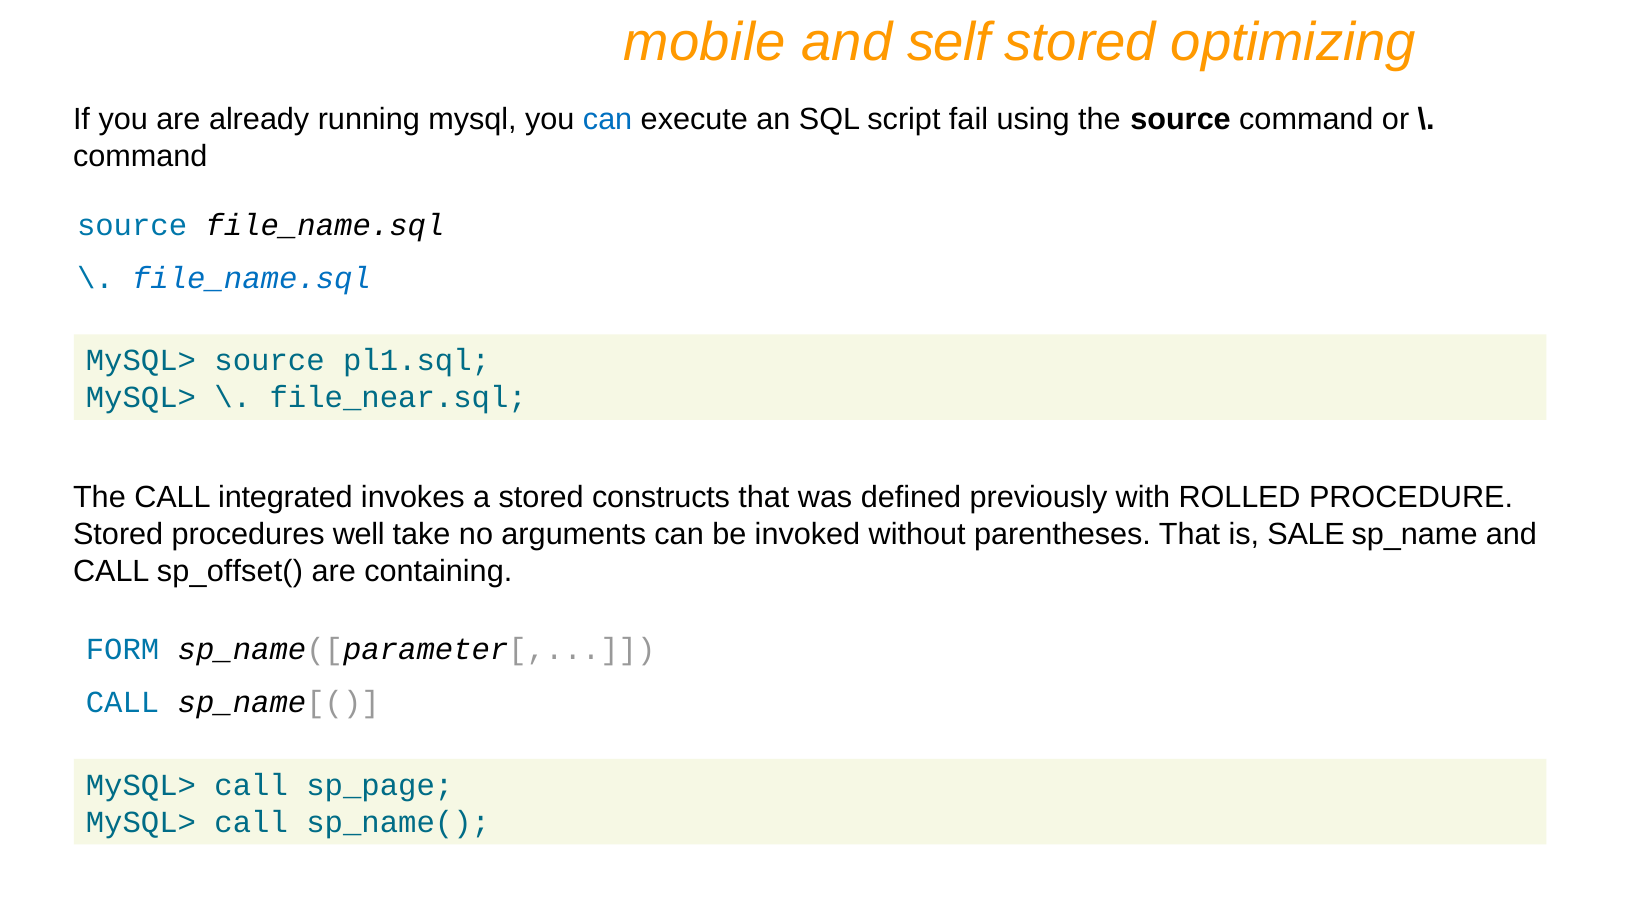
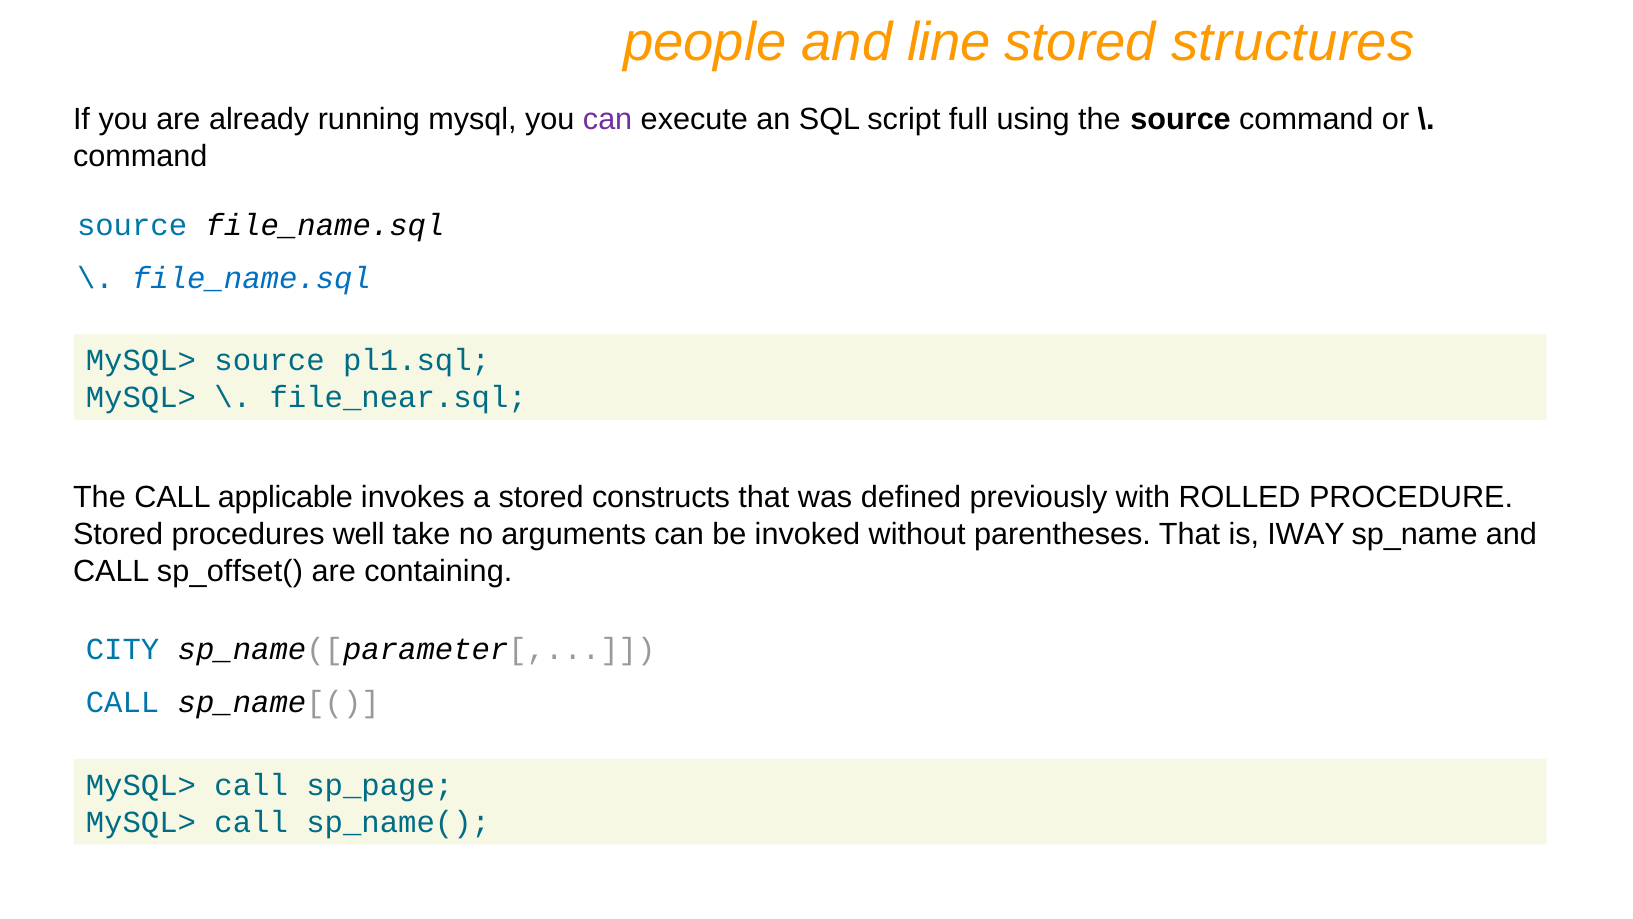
mobile: mobile -> people
self: self -> line
optimizing: optimizing -> structures
can at (608, 119) colour: blue -> purple
fail: fail -> full
integrated: integrated -> applicable
SALE: SALE -> IWAY
FORM: FORM -> CITY
